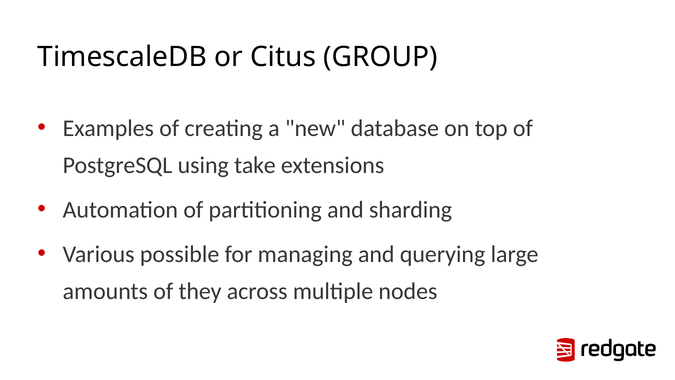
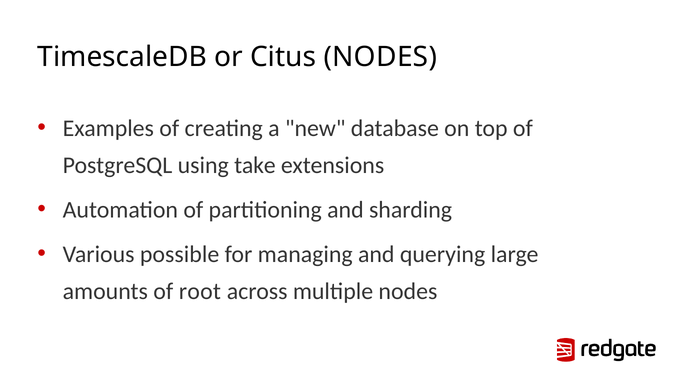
Citus GROUP: GROUP -> NODES
they: they -> root
